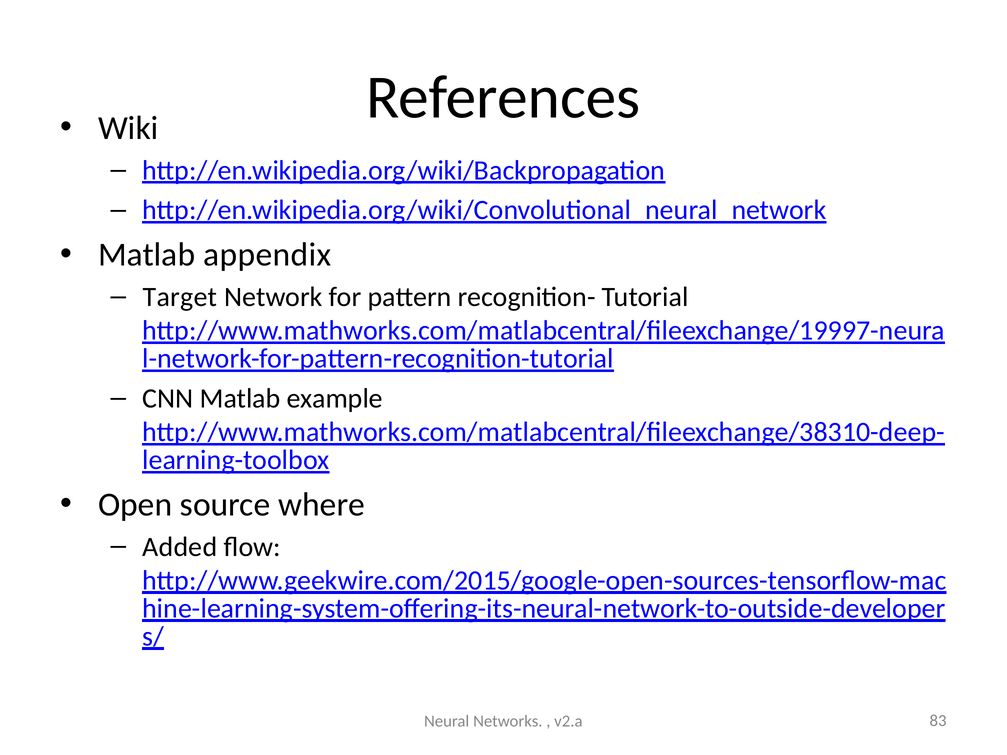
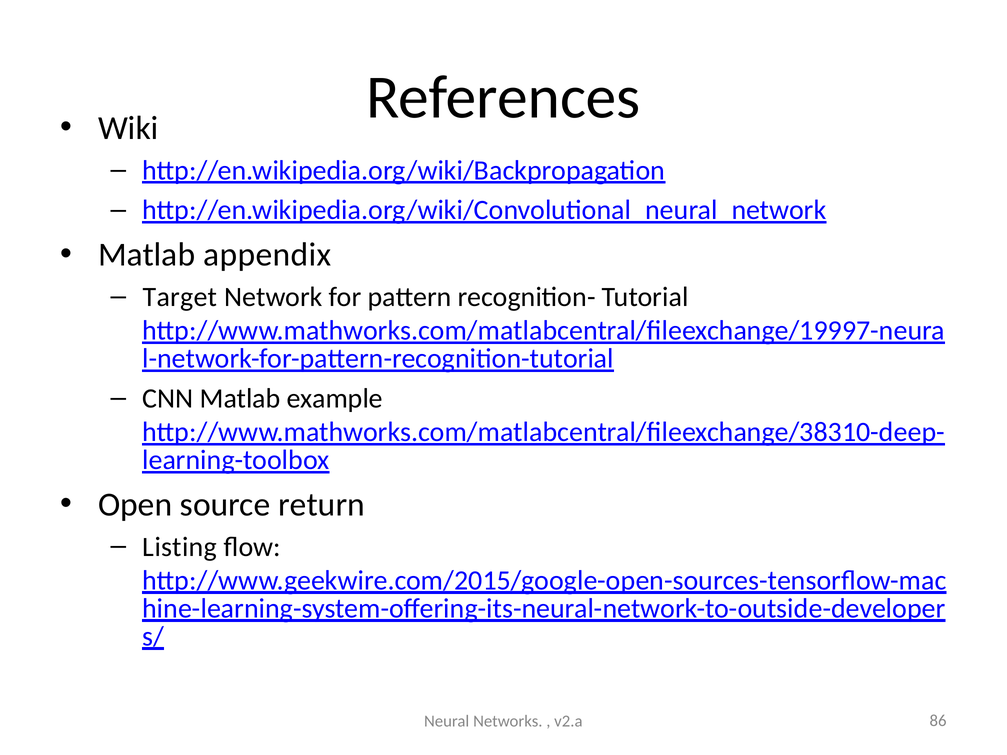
where: where -> return
Added: Added -> Listing
83: 83 -> 86
